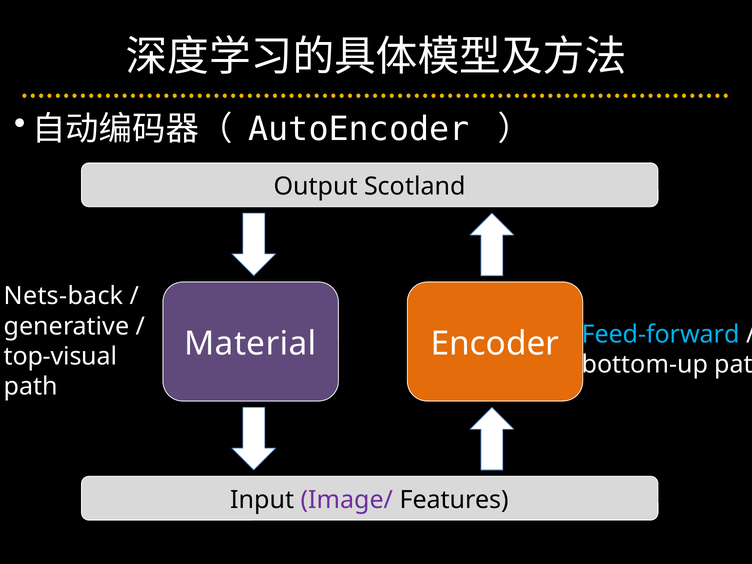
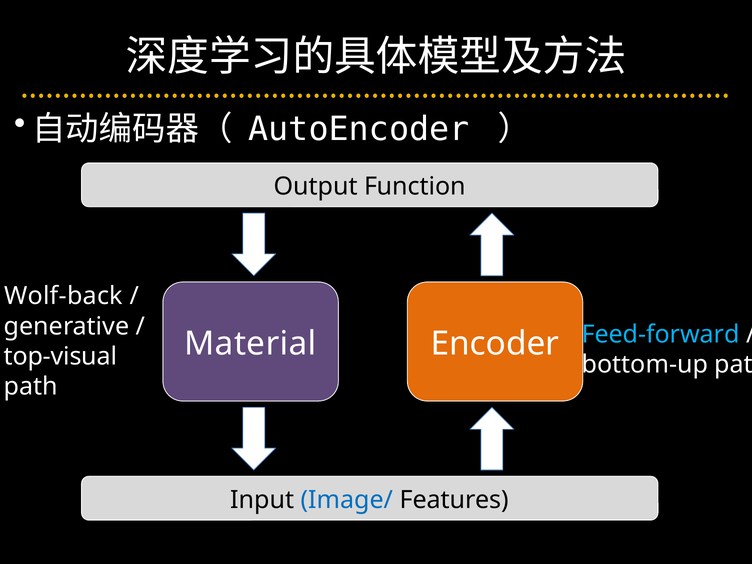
Scotland: Scotland -> Function
Nets-back: Nets-back -> Wolf-back
Image/ colour: purple -> blue
